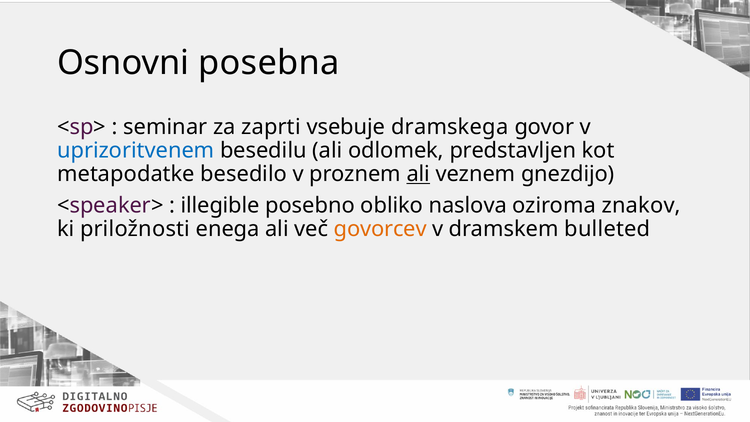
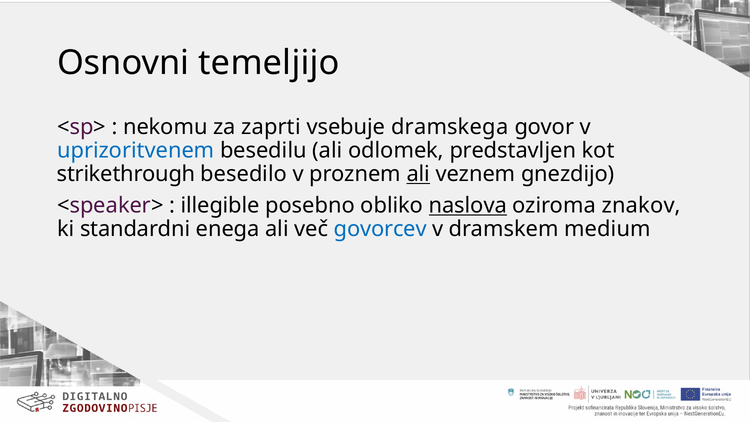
posebna: posebna -> temeljijo
seminar: seminar -> nekomu
metapodatke: metapodatke -> strikethrough
naslova underline: none -> present
priložnosti: priložnosti -> standardni
govorcev colour: orange -> blue
bulleted: bulleted -> medium
